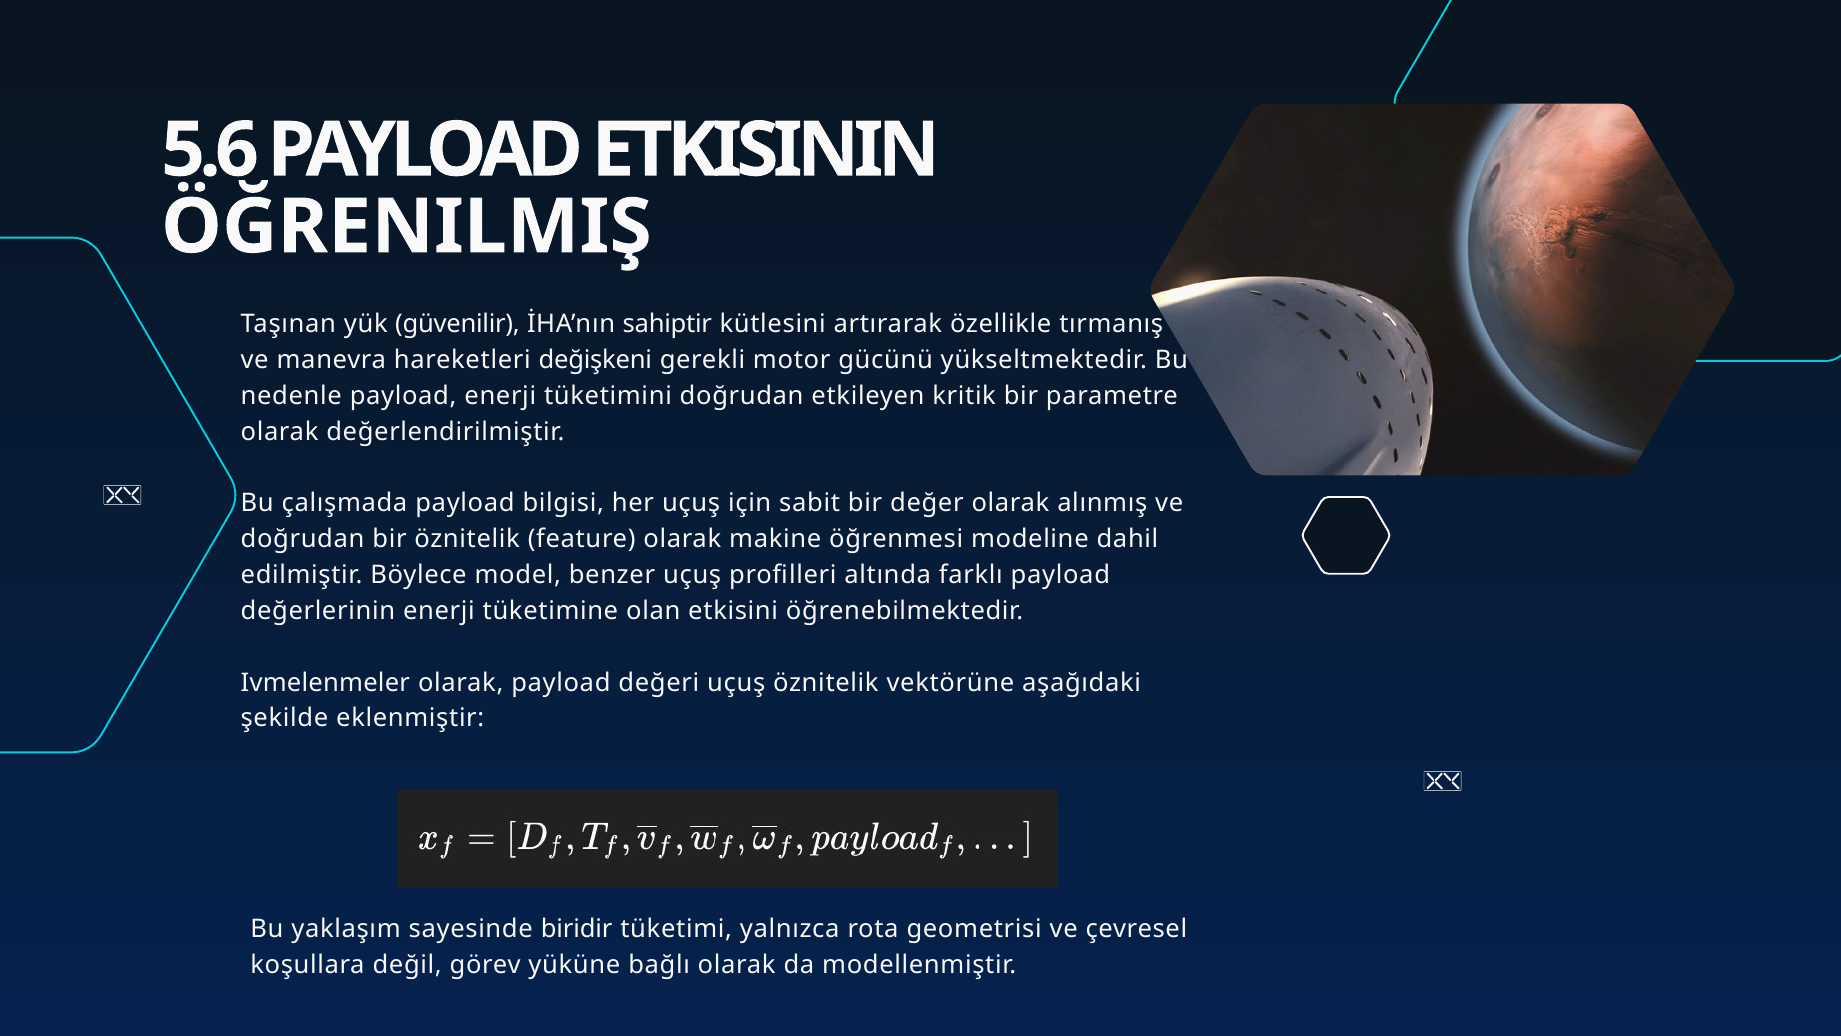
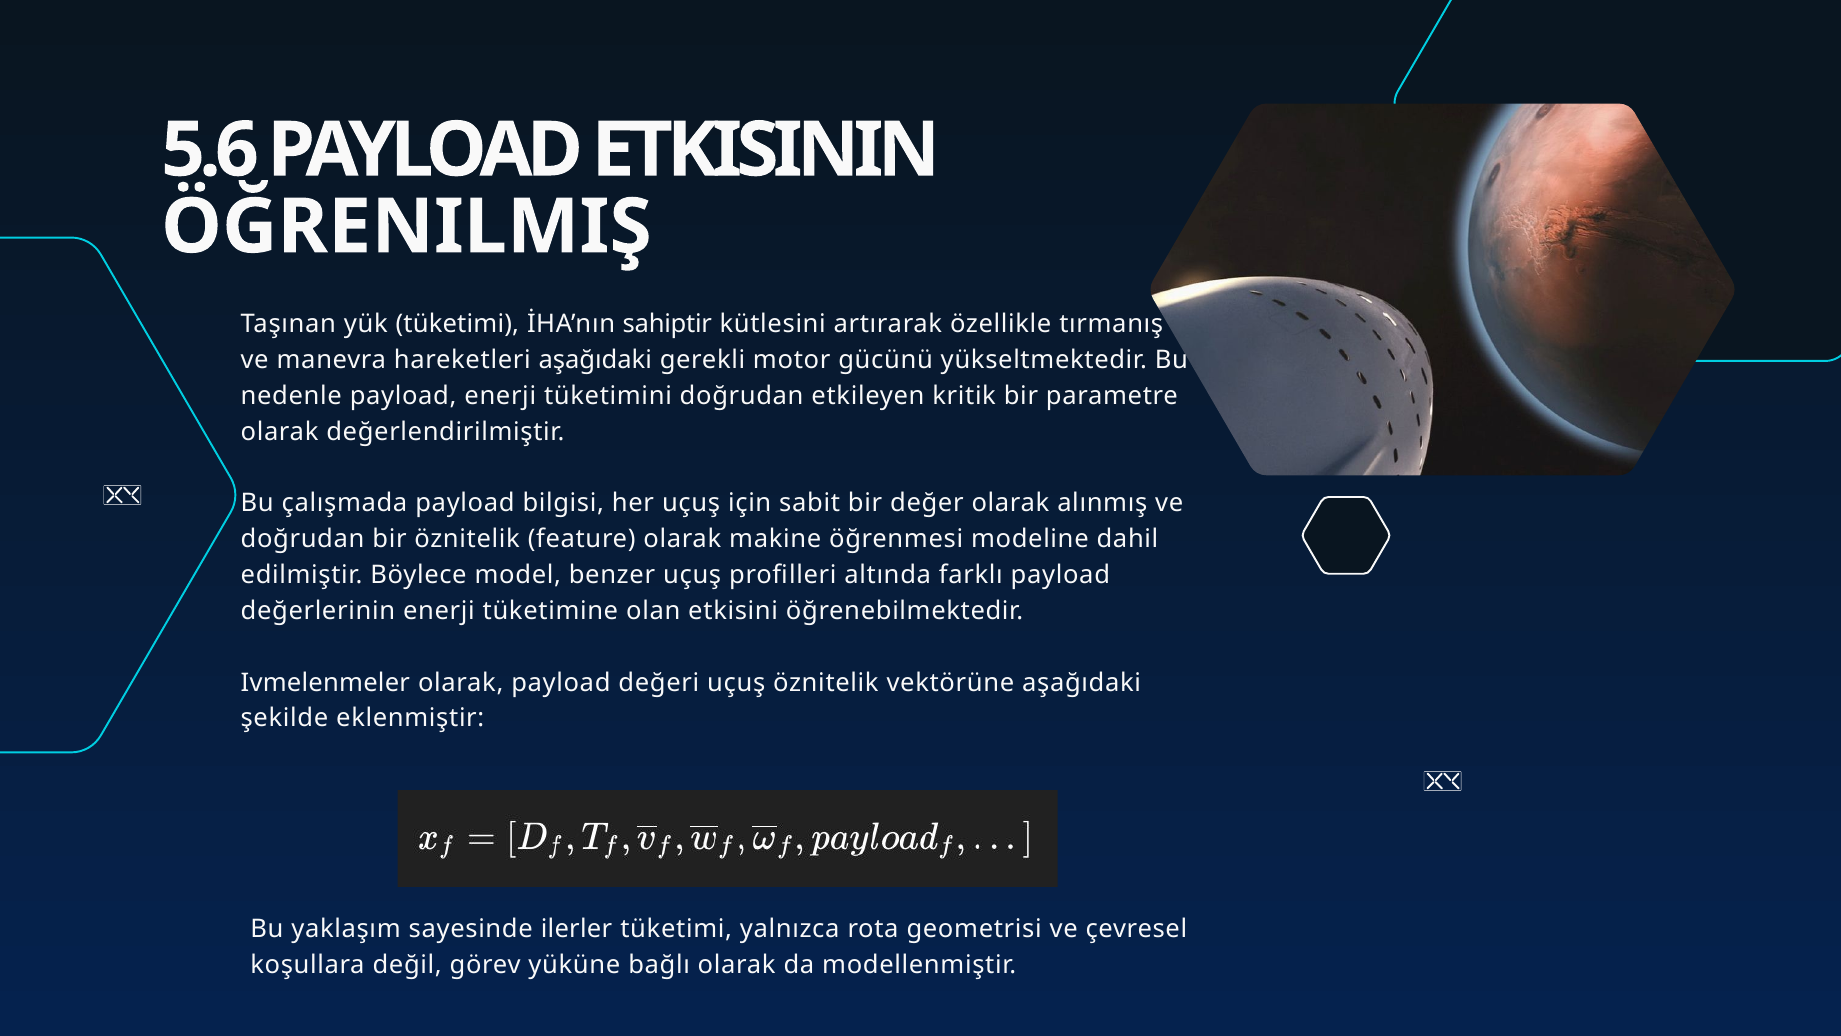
yük güvenilir: güvenilir -> tüketimi
hareketleri değişkeni: değişkeni -> aşağıdaki
biridir: biridir -> ilerler
